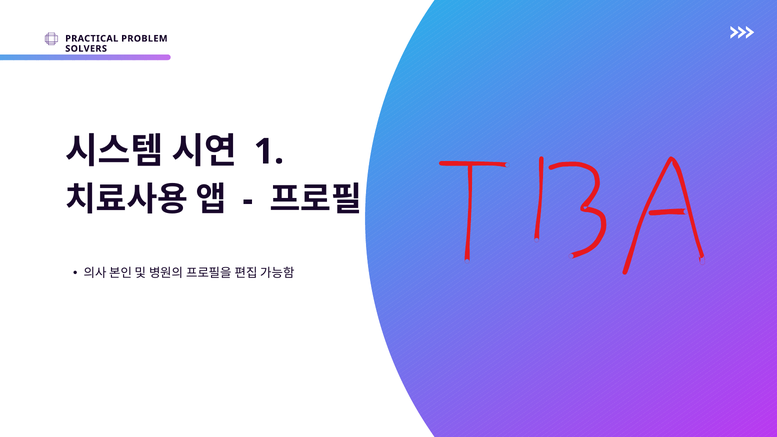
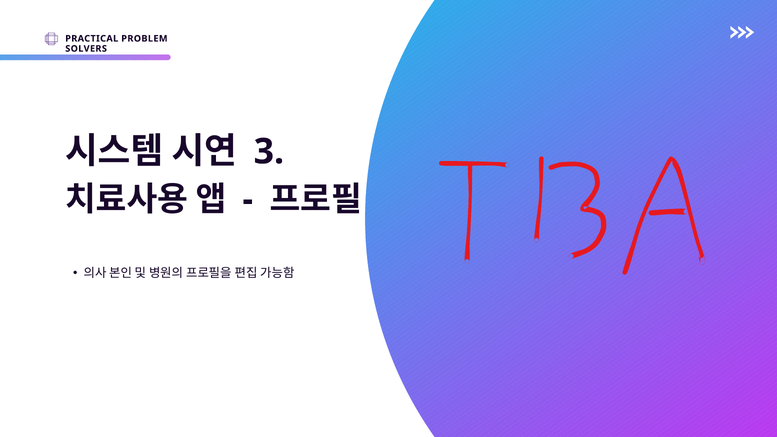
1: 1 -> 3
